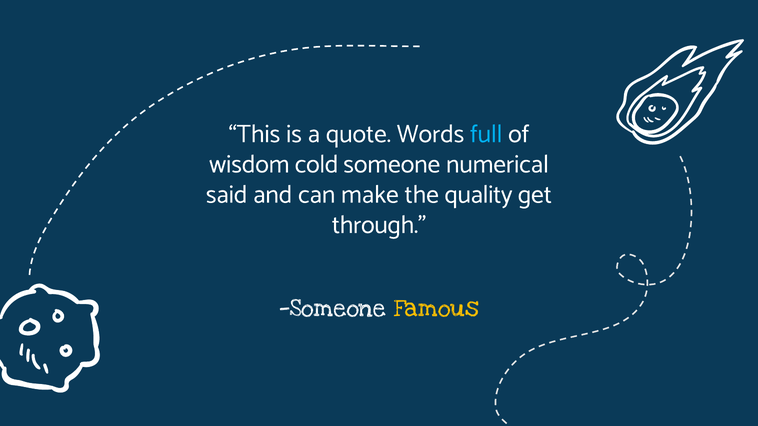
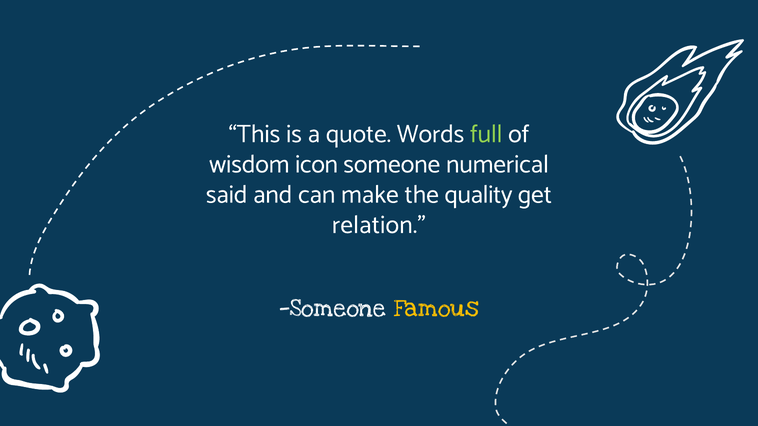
full colour: light blue -> light green
cold: cold -> icon
through: through -> relation
